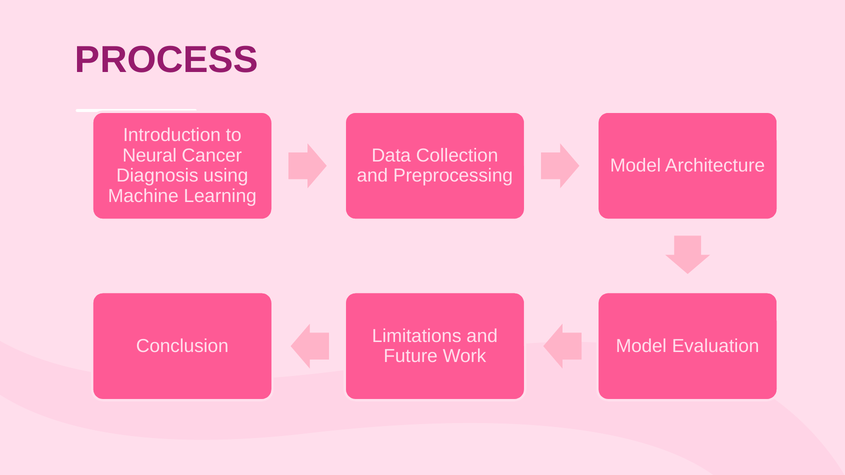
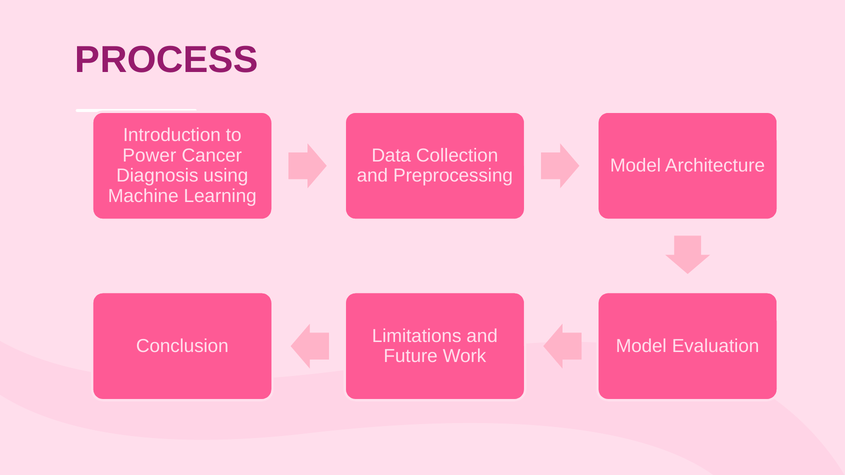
Neural: Neural -> Power
